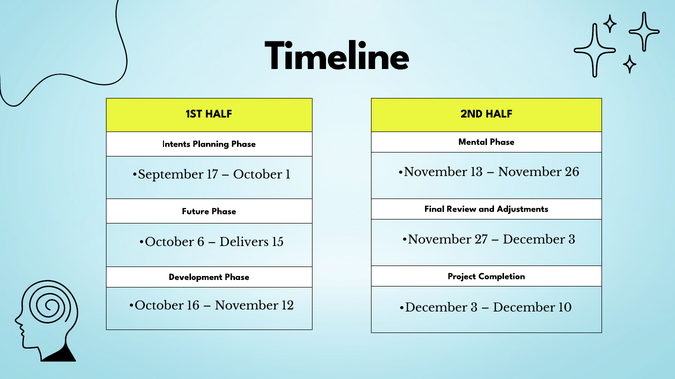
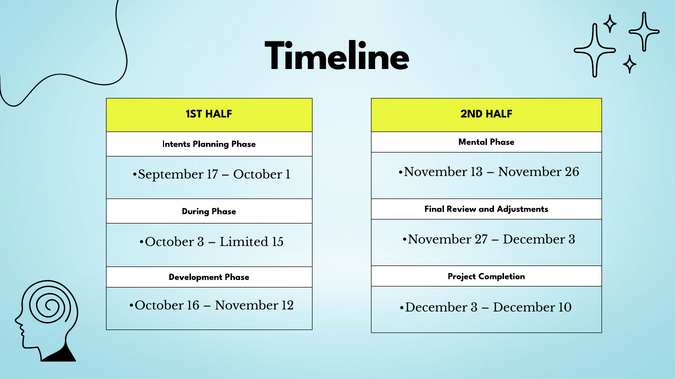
Future: Future -> During
October 6: 6 -> 3
Delivers: Delivers -> Limited
